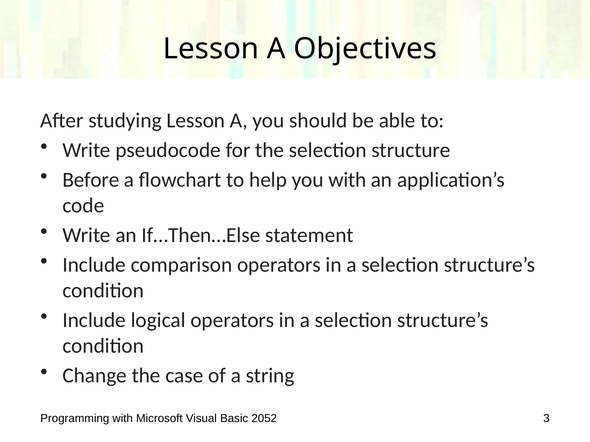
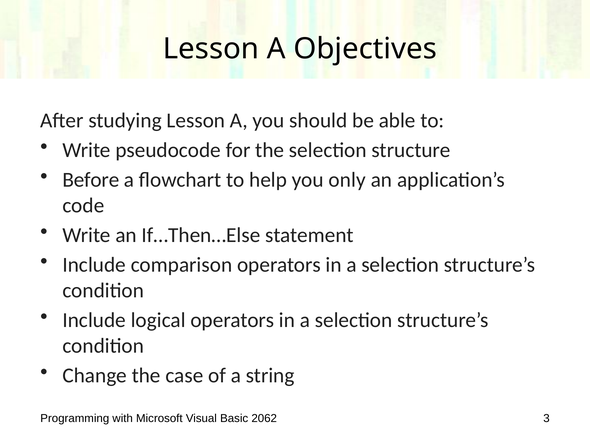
you with: with -> only
2052: 2052 -> 2062
